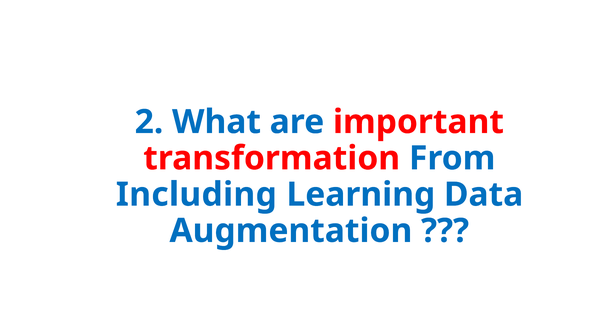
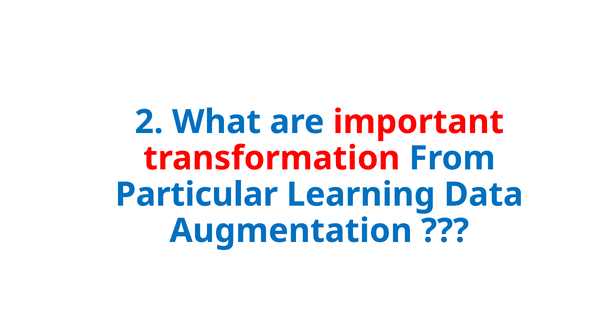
Including: Including -> Particular
